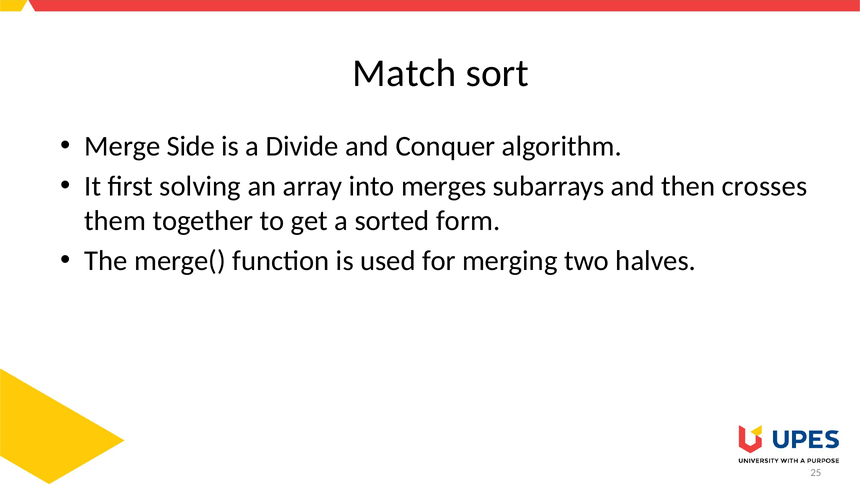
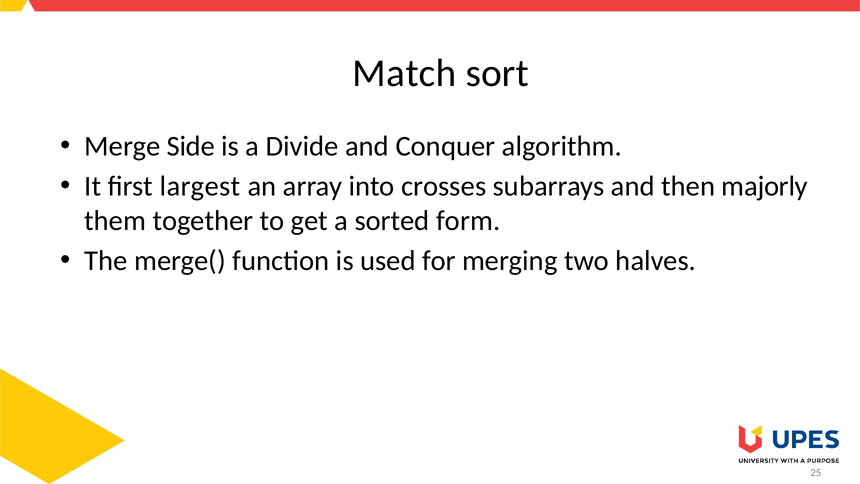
solving: solving -> largest
merges: merges -> crosses
crosses: crosses -> majorly
